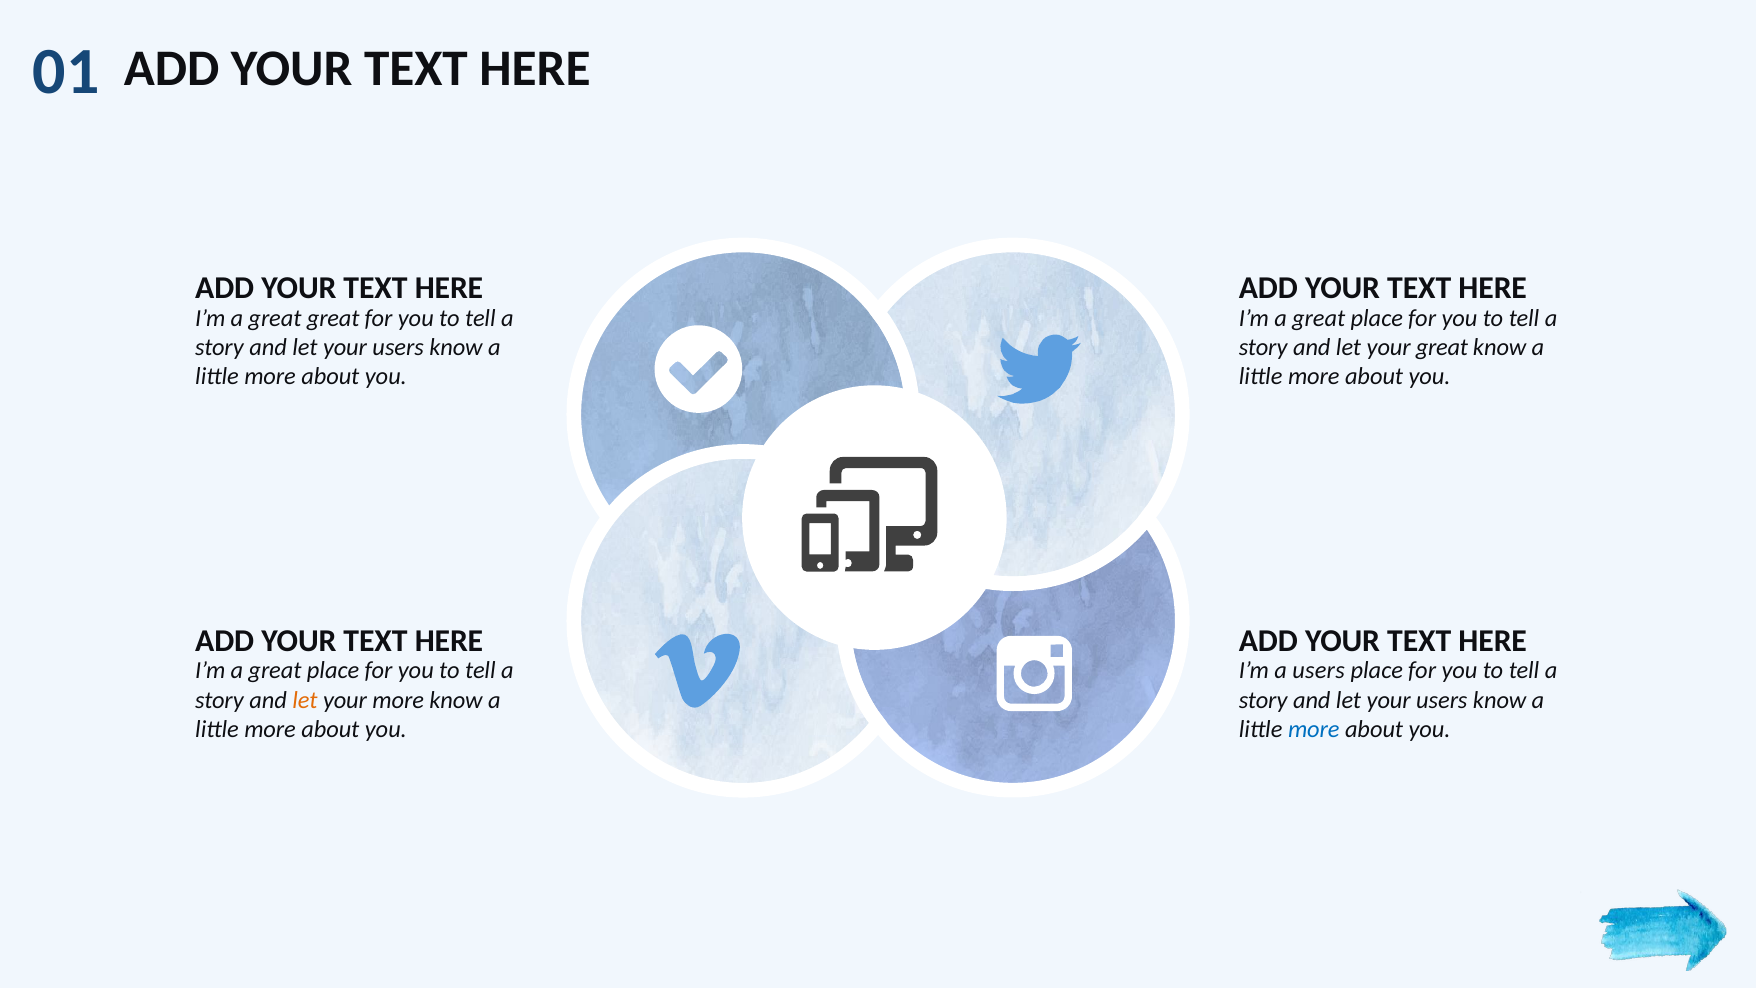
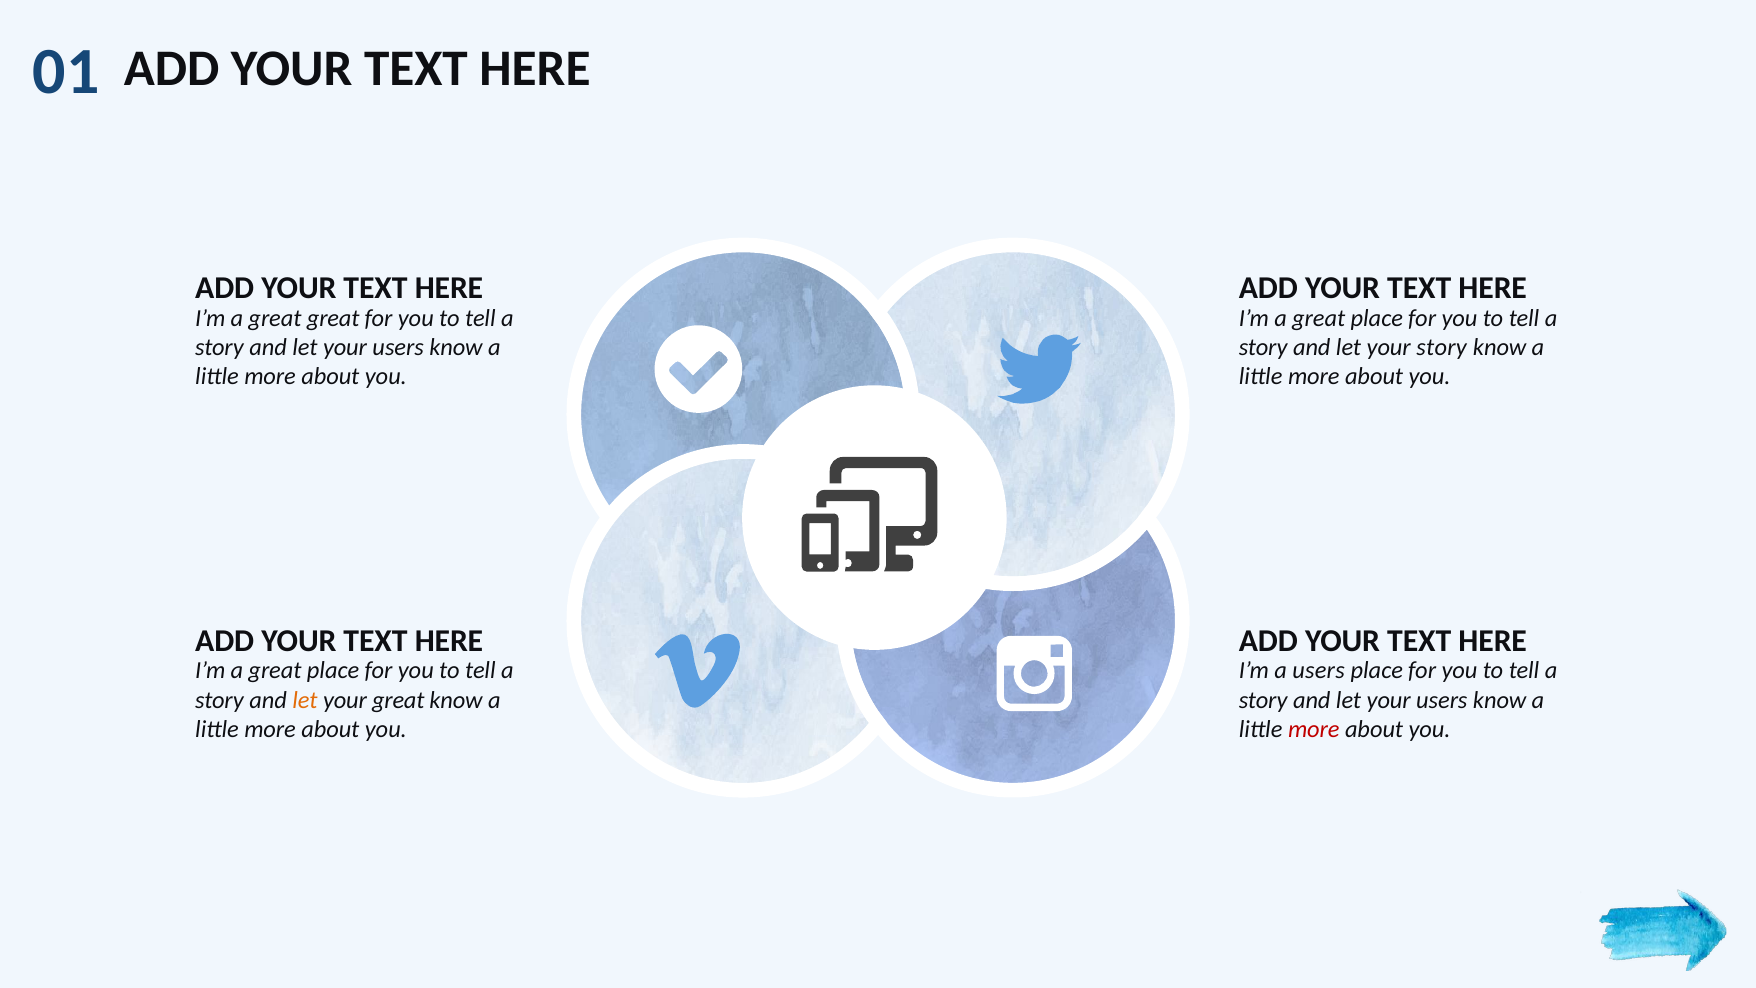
your great: great -> story
your more: more -> great
more at (1314, 729) colour: blue -> red
